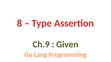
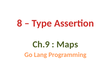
Given: Given -> Maps
